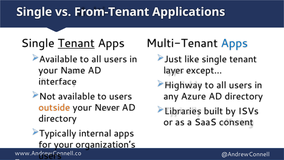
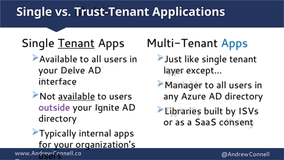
From-Tenant: From-Tenant -> Trust-Tenant
Name: Name -> Delve
Highway: Highway -> Manager
available at (77, 96) underline: none -> present
outside colour: orange -> purple
Never: Never -> Ignite
